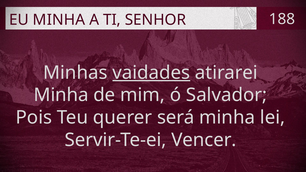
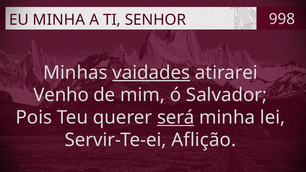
188: 188 -> 998
Minha at (61, 95): Minha -> Venho
será underline: none -> present
Vencer: Vencer -> Aflição
